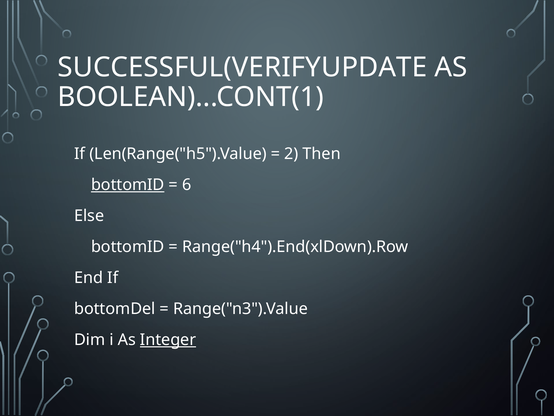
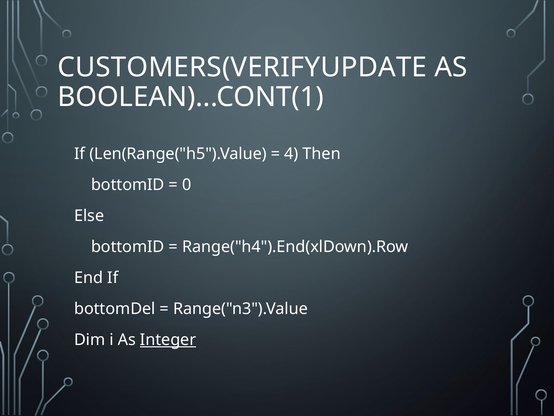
SUCCESSFUL(VERIFYUPDATE: SUCCESSFUL(VERIFYUPDATE -> CUSTOMERS(VERIFYUPDATE
2: 2 -> 4
bottomID at (128, 185) underline: present -> none
6: 6 -> 0
